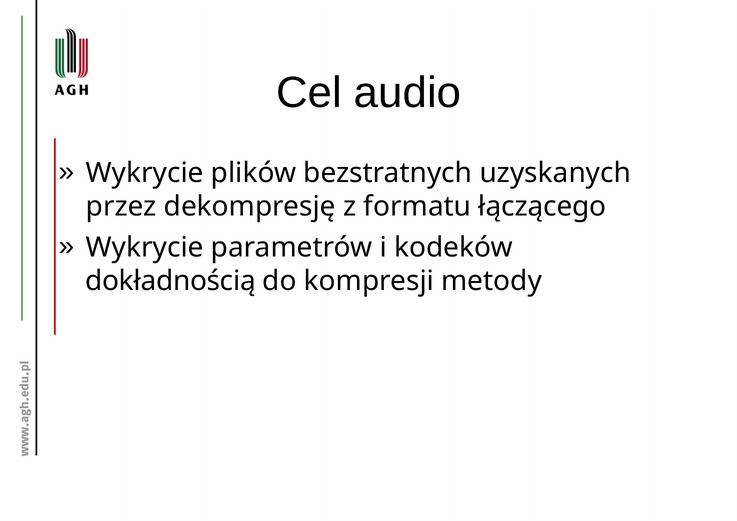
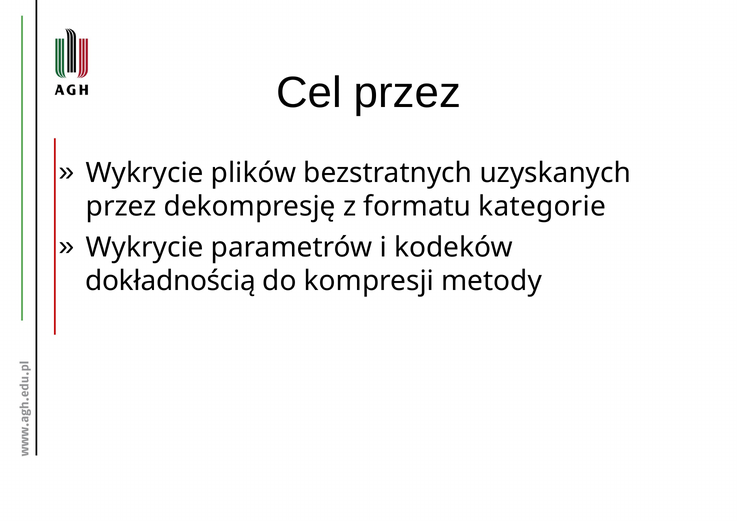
Cel audio: audio -> przez
łączącego: łączącego -> kategorie
